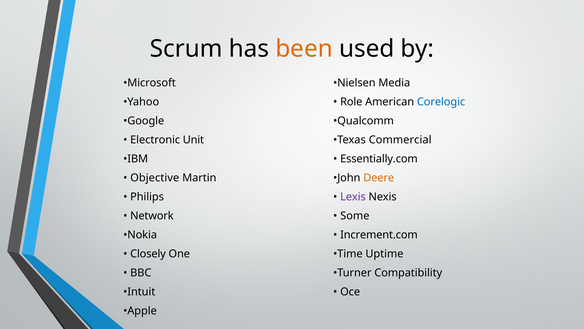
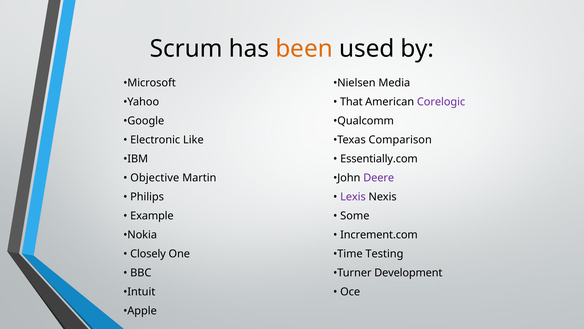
Role: Role -> That
Corelogic colour: blue -> purple
Unit: Unit -> Like
Commercial: Commercial -> Comparison
Deere colour: orange -> purple
Network: Network -> Example
Uptime: Uptime -> Testing
Compatibility: Compatibility -> Development
